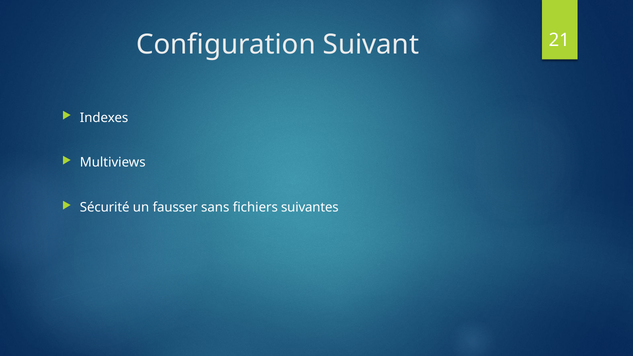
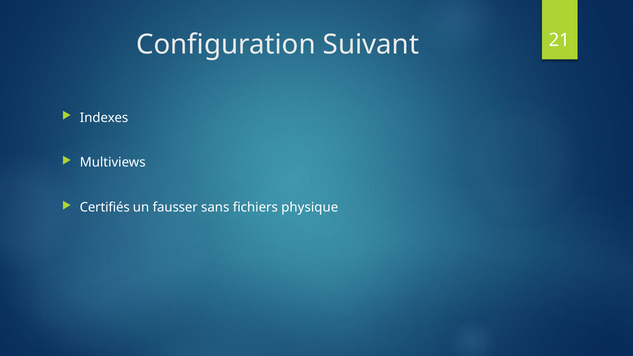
Sécurité: Sécurité -> Certifiés
suivantes: suivantes -> physique
